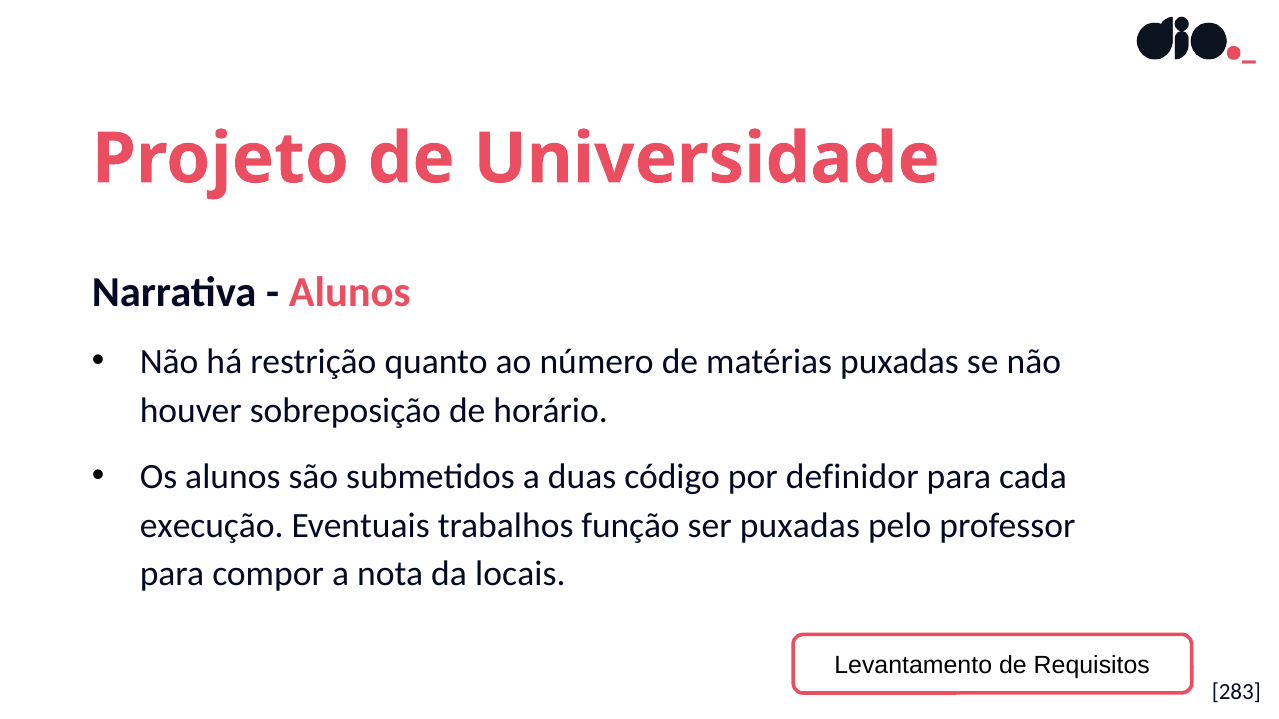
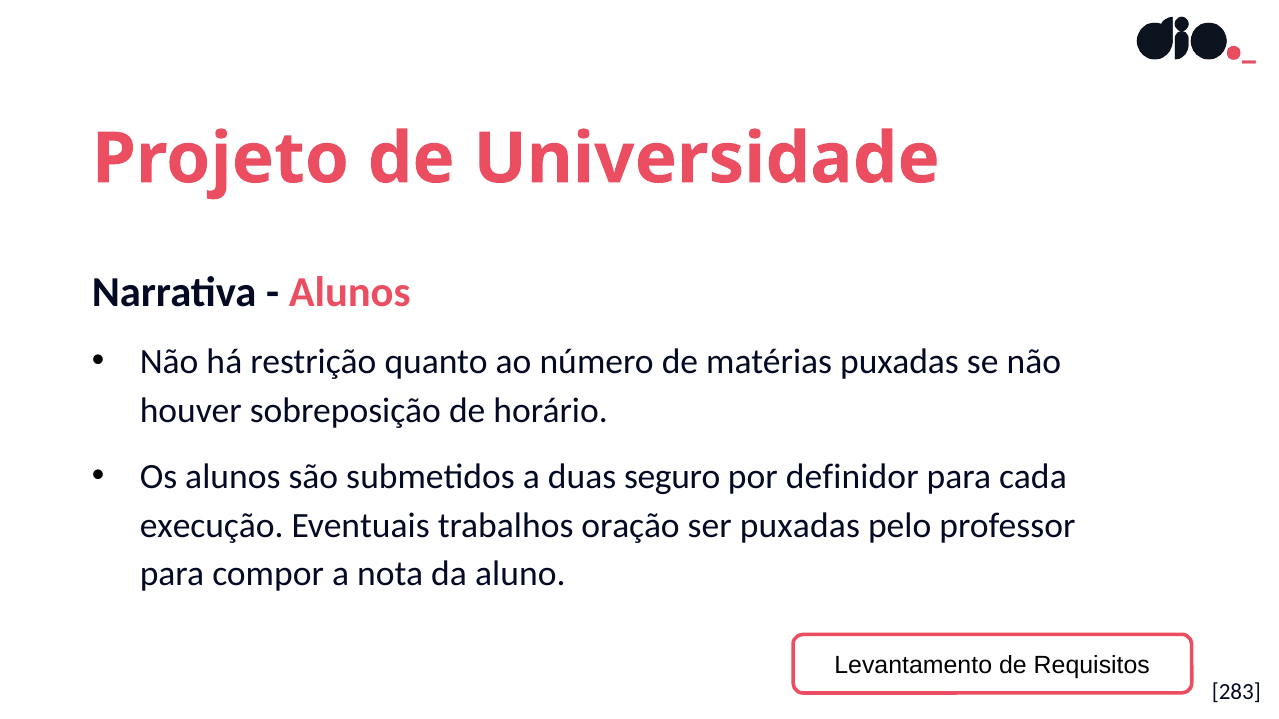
código: código -> seguro
função: função -> oração
locais: locais -> aluno
